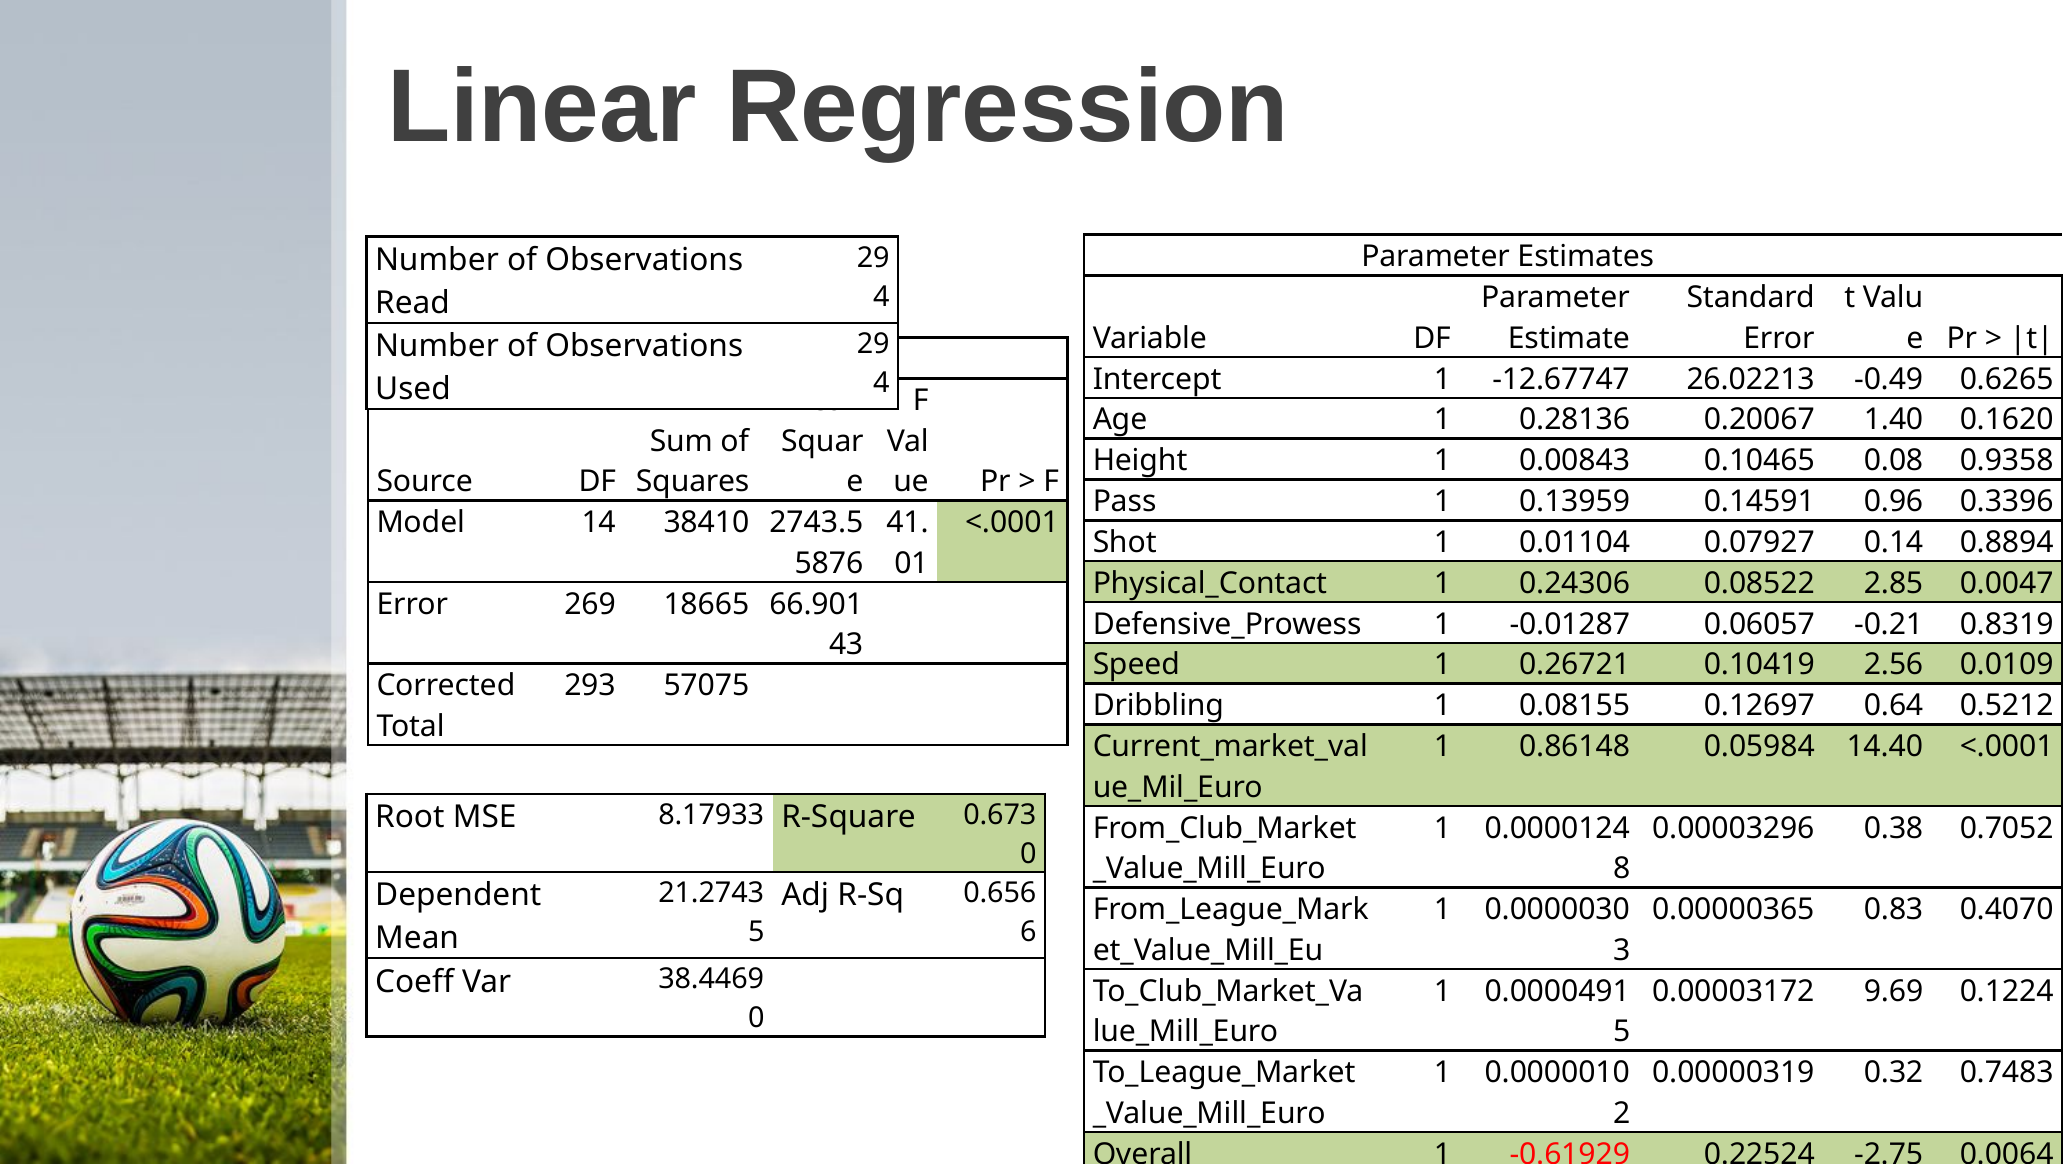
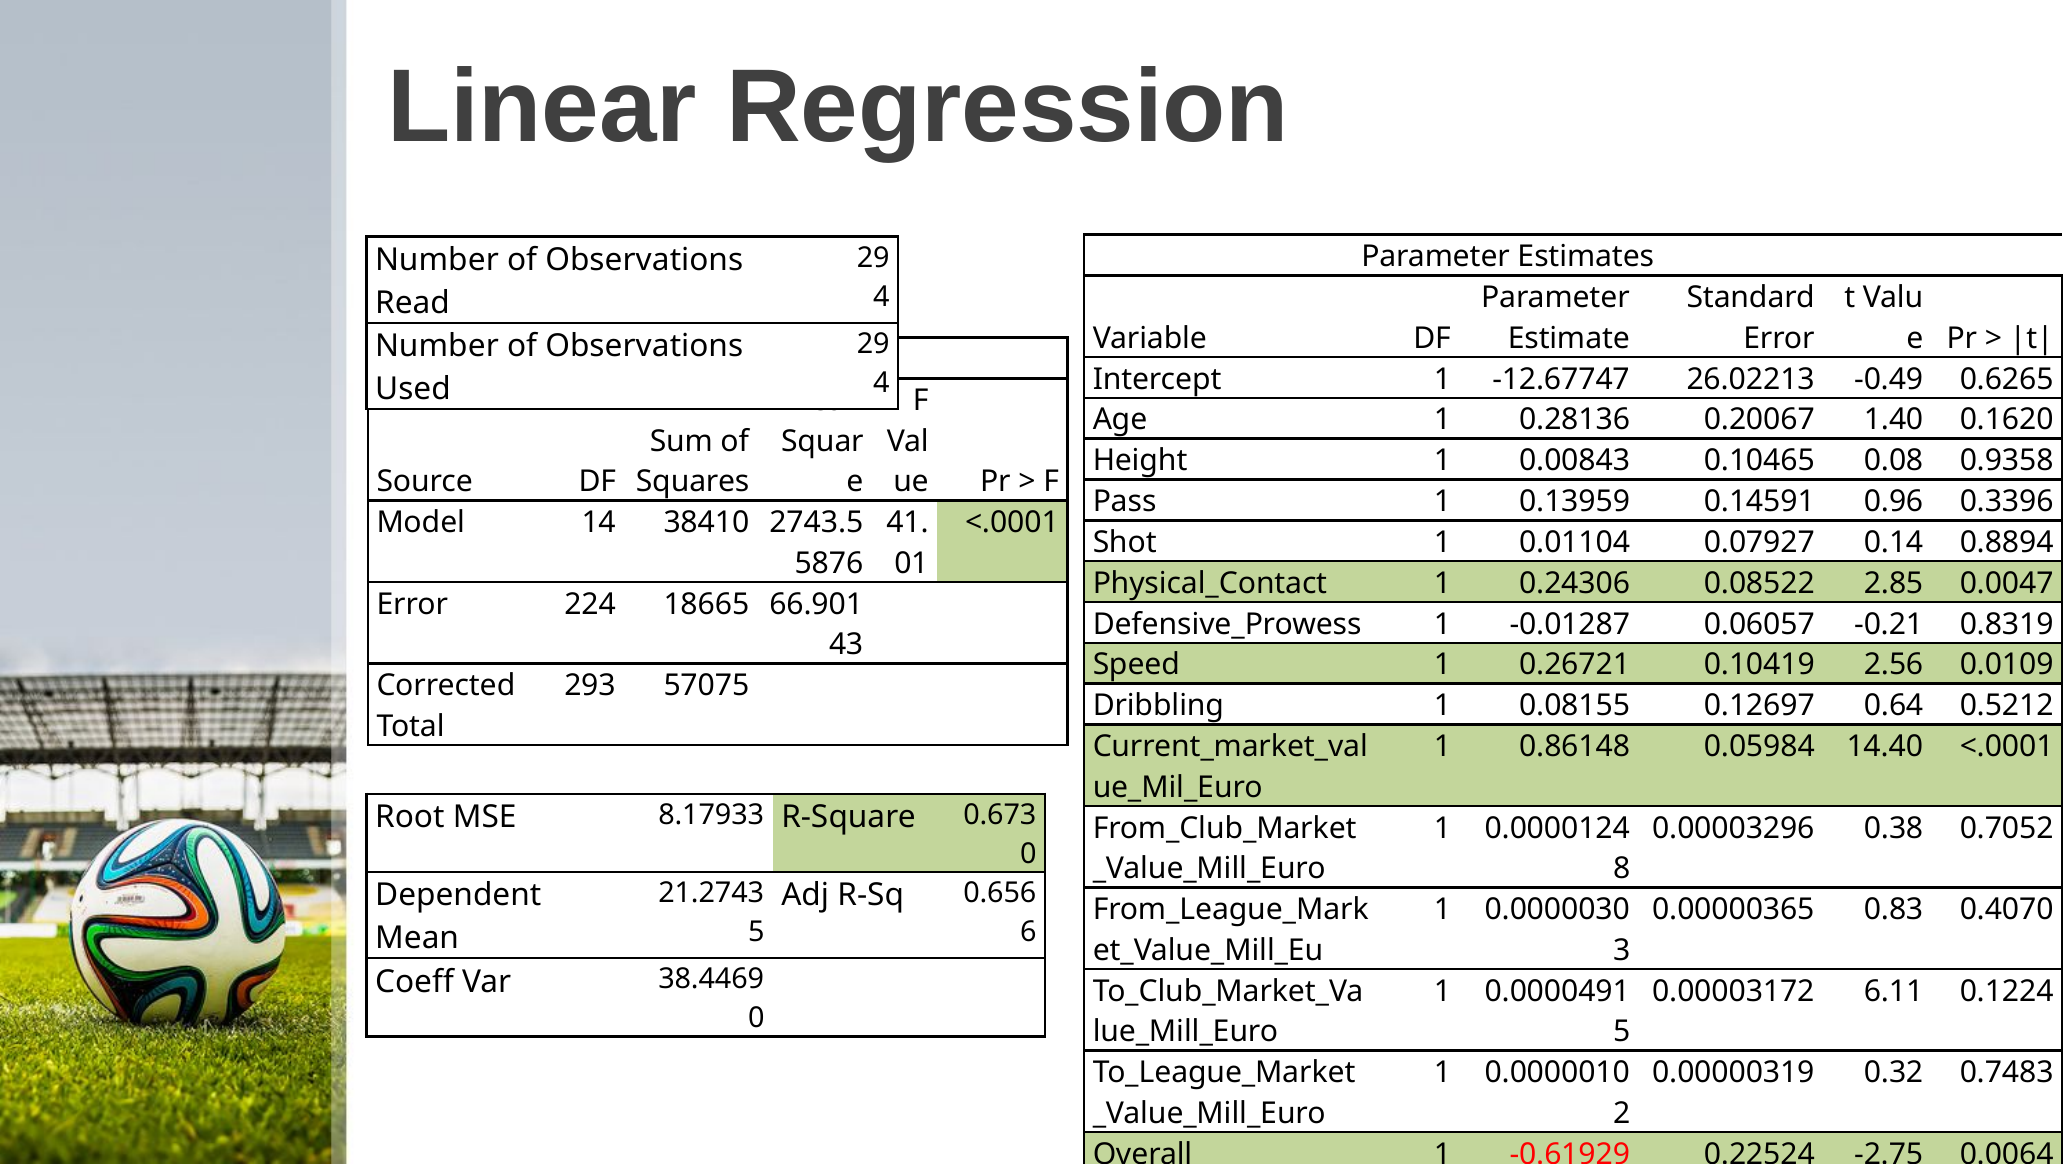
269: 269 -> 224
9.69: 9.69 -> 6.11
